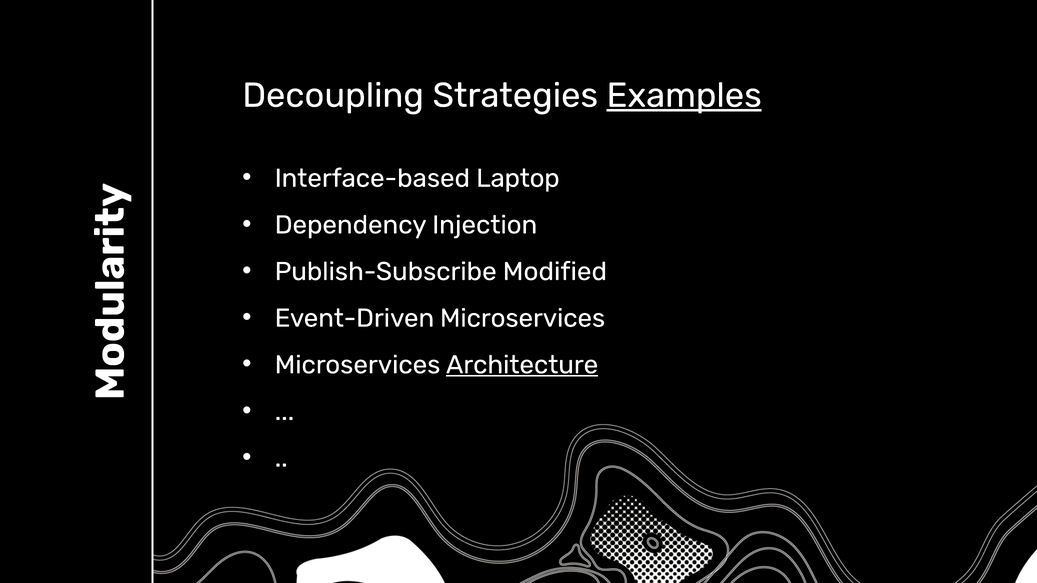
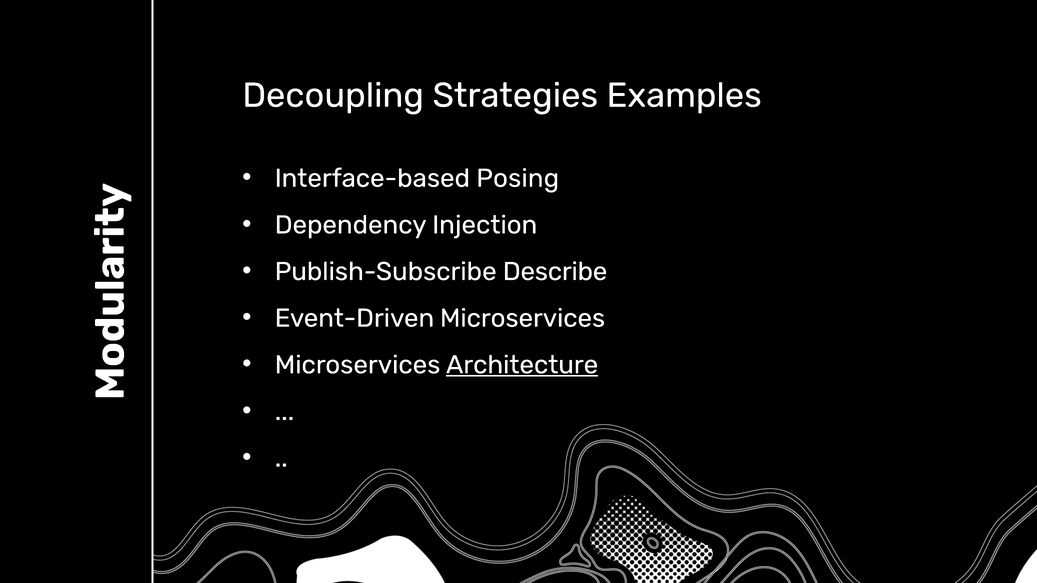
Examples underline: present -> none
Laptop: Laptop -> Posing
Modified: Modified -> Describe
